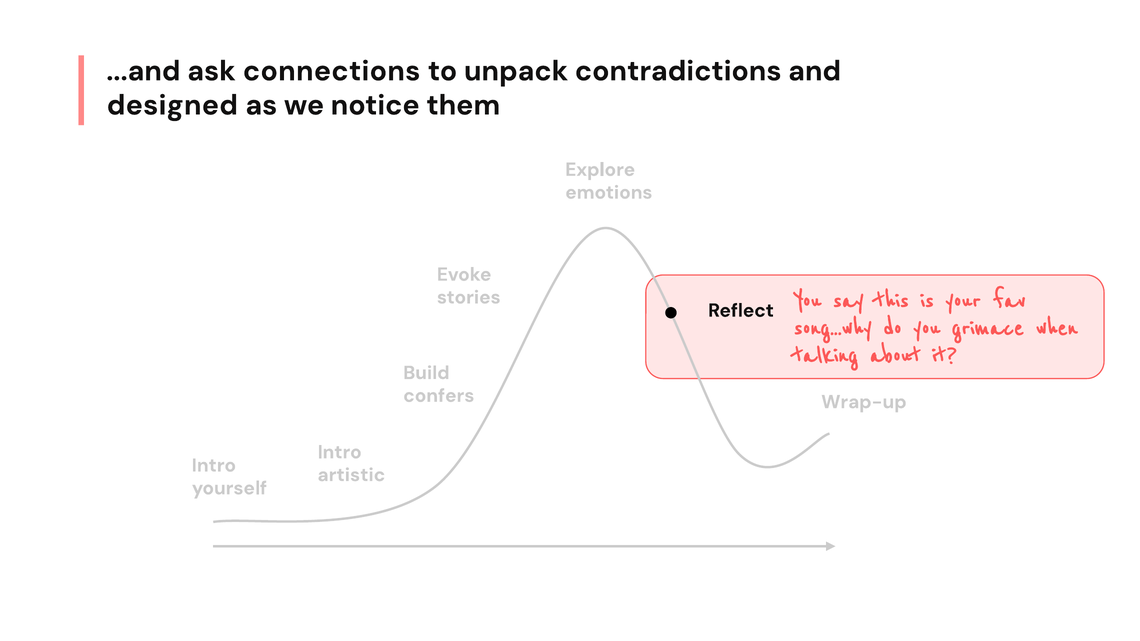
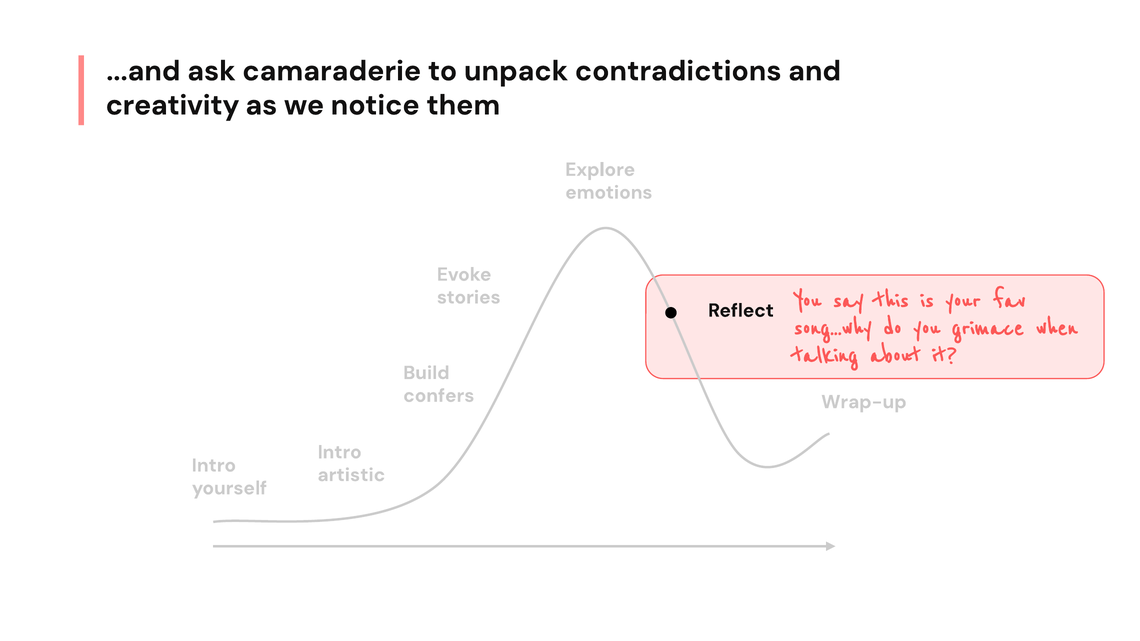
connections: connections -> camaraderie
designed: designed -> creativity
